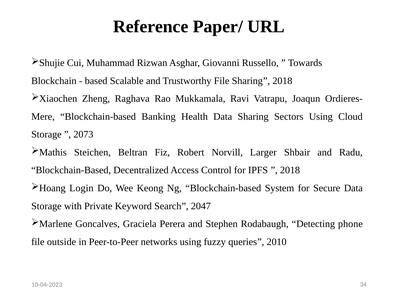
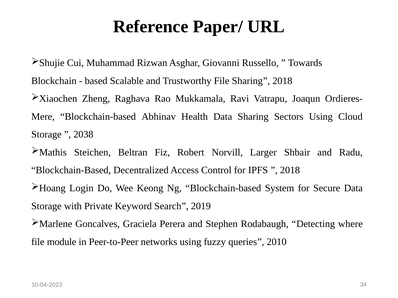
Banking: Banking -> Abhinav
2073: 2073 -> 2038
2047: 2047 -> 2019
phone: phone -> where
outside: outside -> module
